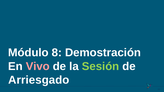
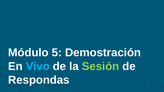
8: 8 -> 5
Vivo colour: pink -> light blue
Arriesgado: Arriesgado -> Respondas
